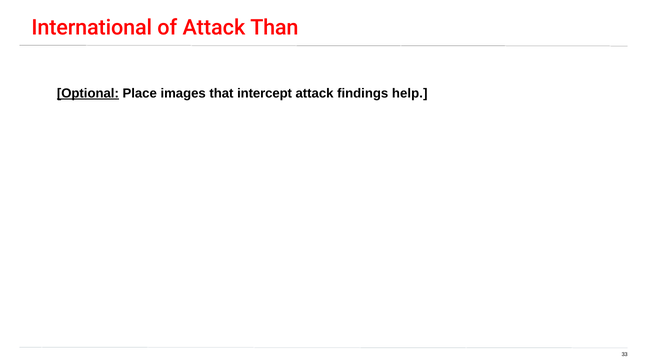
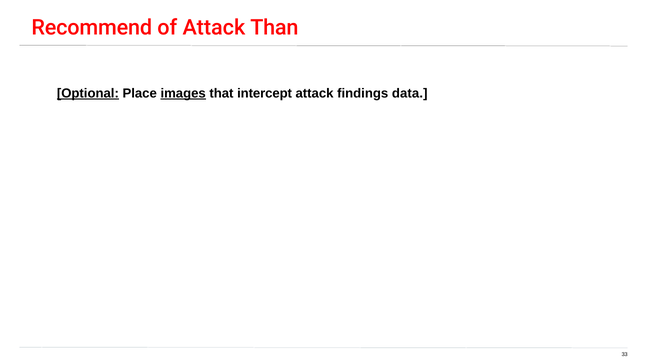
International: International -> Recommend
images underline: none -> present
help: help -> data
